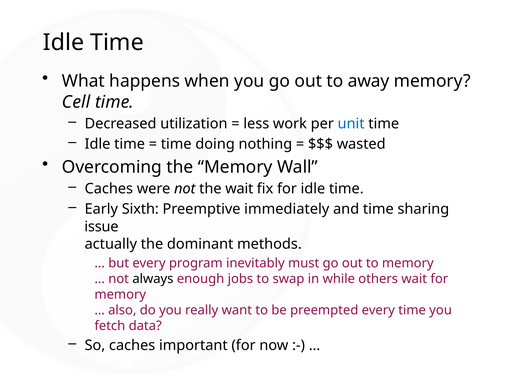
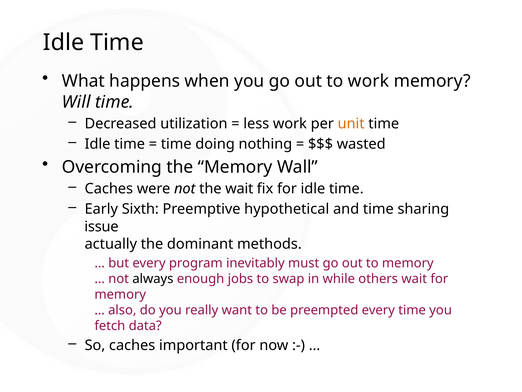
to away: away -> work
Cell: Cell -> Will
unit colour: blue -> orange
immediately: immediately -> hypothetical
